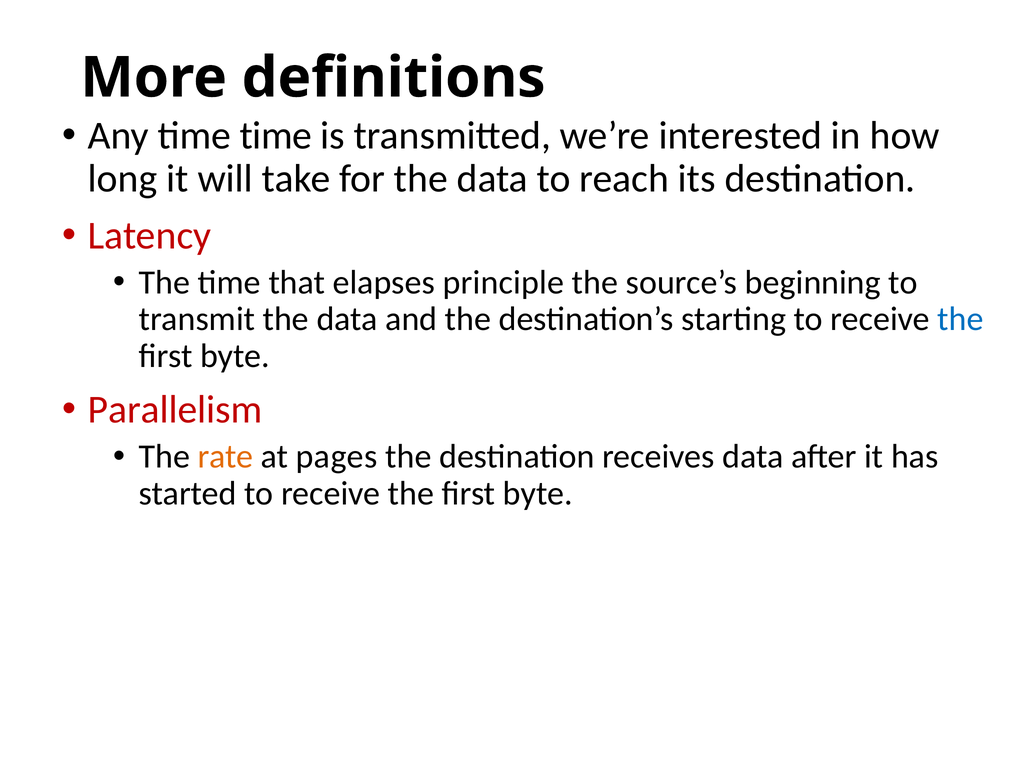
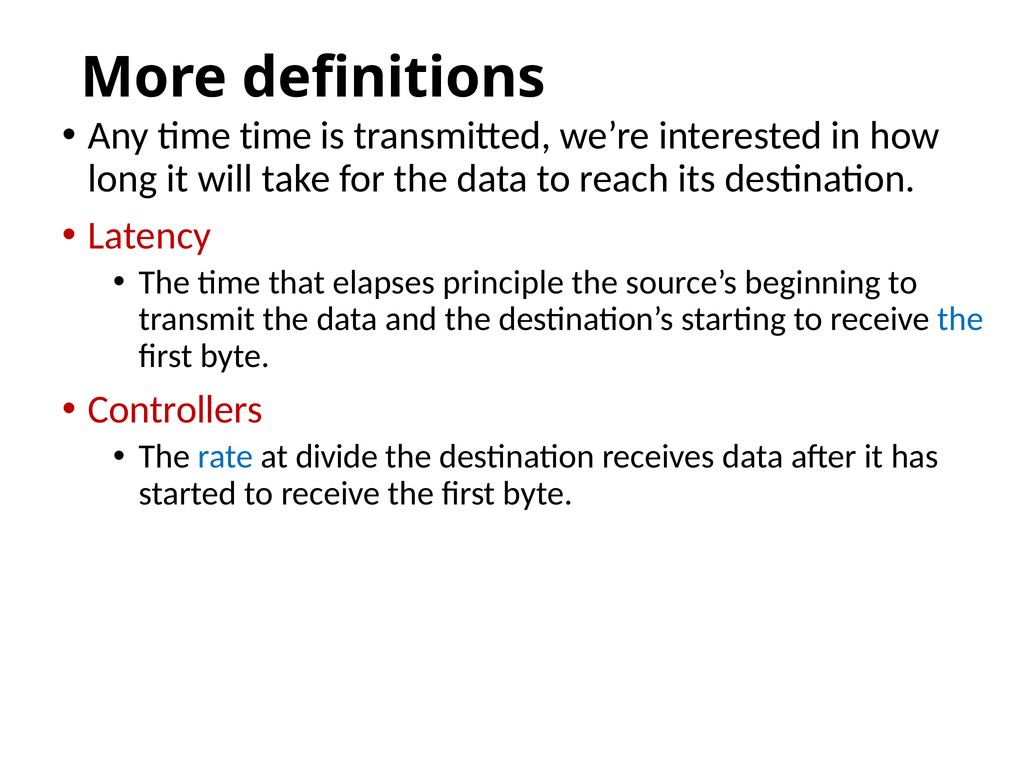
Parallelism: Parallelism -> Controllers
rate colour: orange -> blue
pages: pages -> divide
